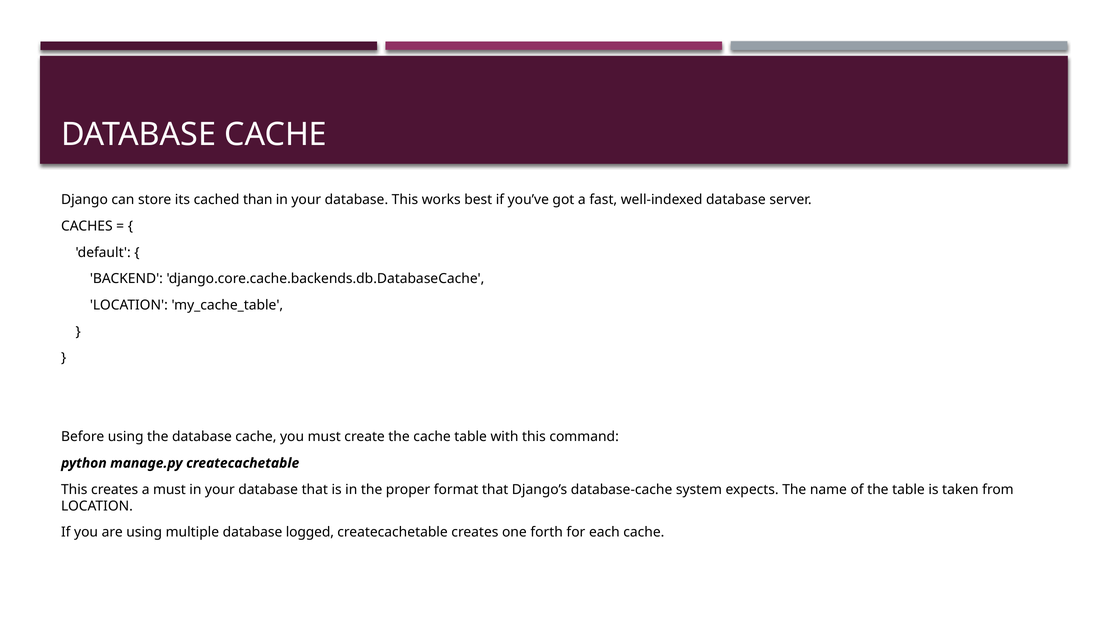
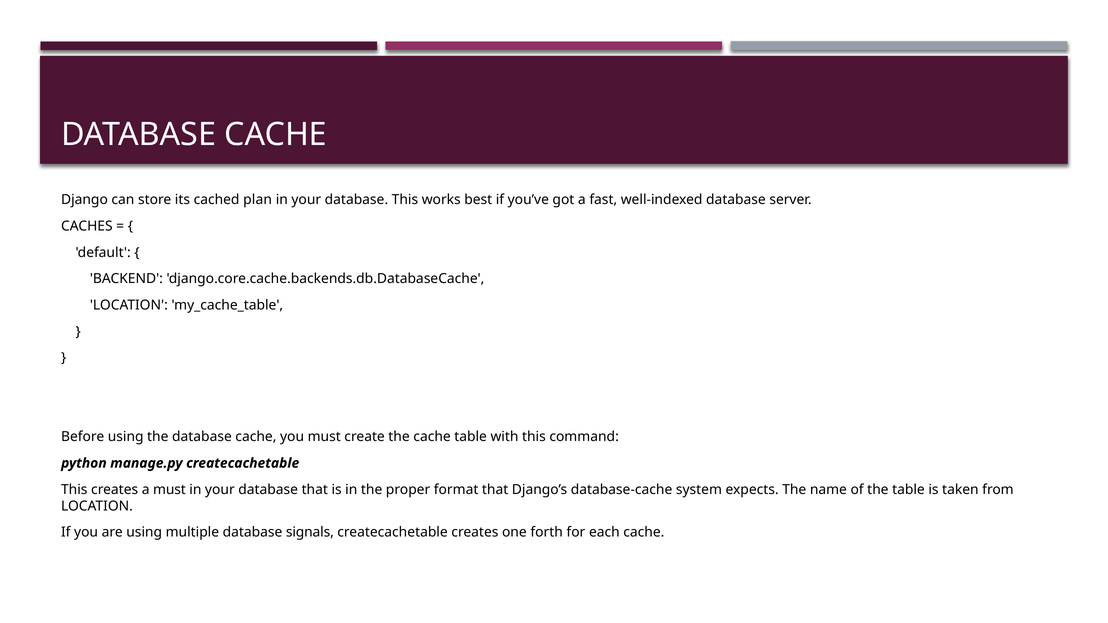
than: than -> plan
logged: logged -> signals
